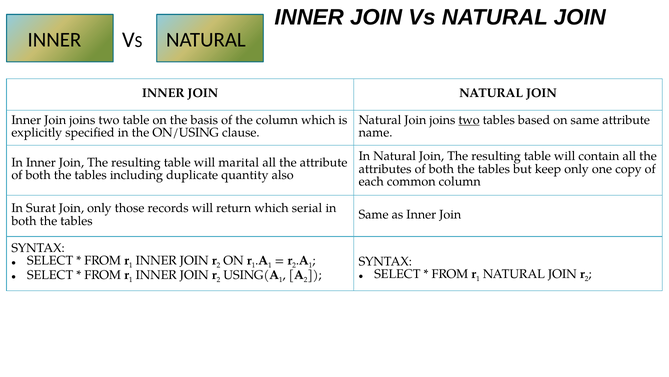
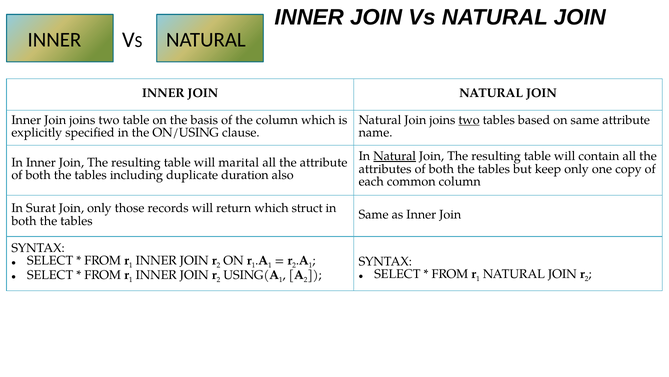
Natural at (395, 156) underline: none -> present
quantity: quantity -> duration
serial: serial -> struct
